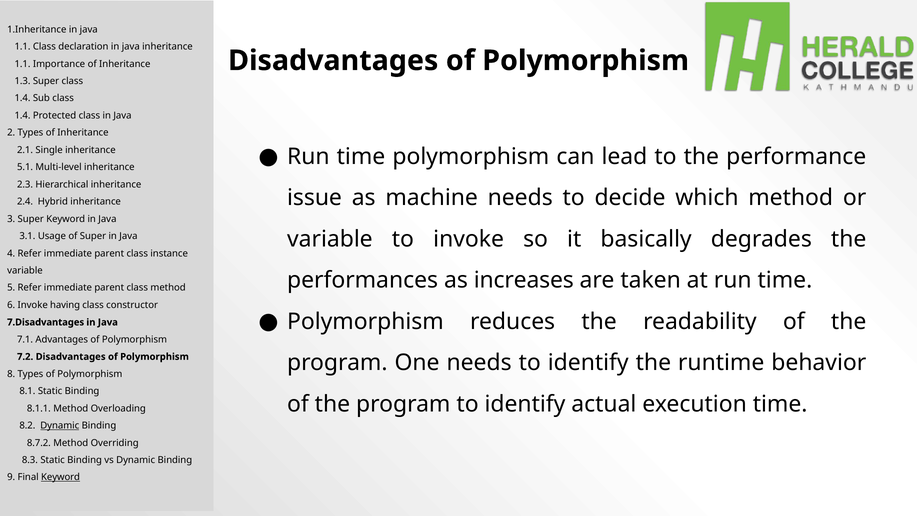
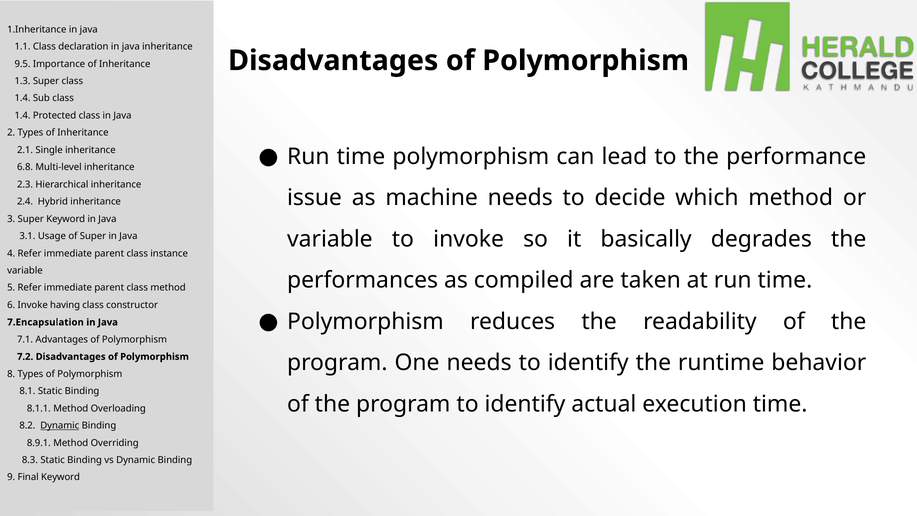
1.1 at (23, 64): 1.1 -> 9.5
5.1: 5.1 -> 6.8
increases: increases -> compiled
7.Disadvantages: 7.Disadvantages -> 7.Encapsulation
8.7.2: 8.7.2 -> 8.9.1
Keyword at (61, 477) underline: present -> none
